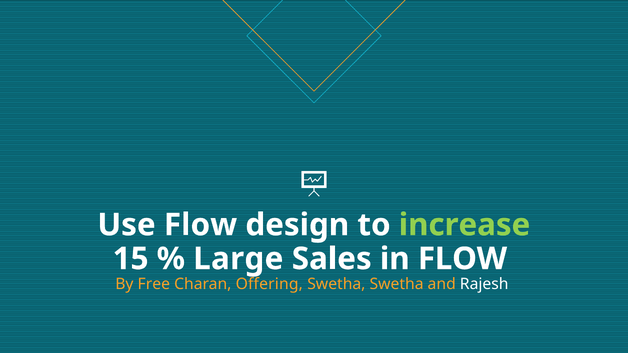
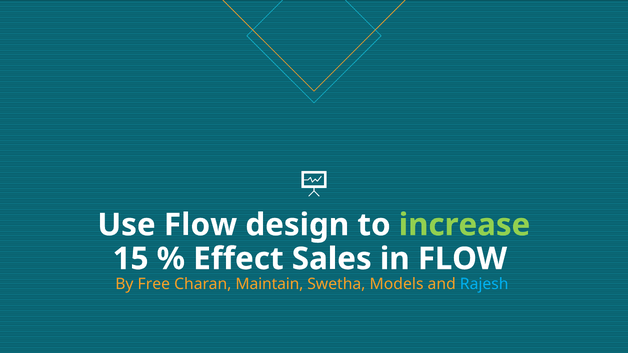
Large: Large -> Effect
Offering: Offering -> Maintain
Swetha Swetha: Swetha -> Models
Rajesh colour: white -> light blue
